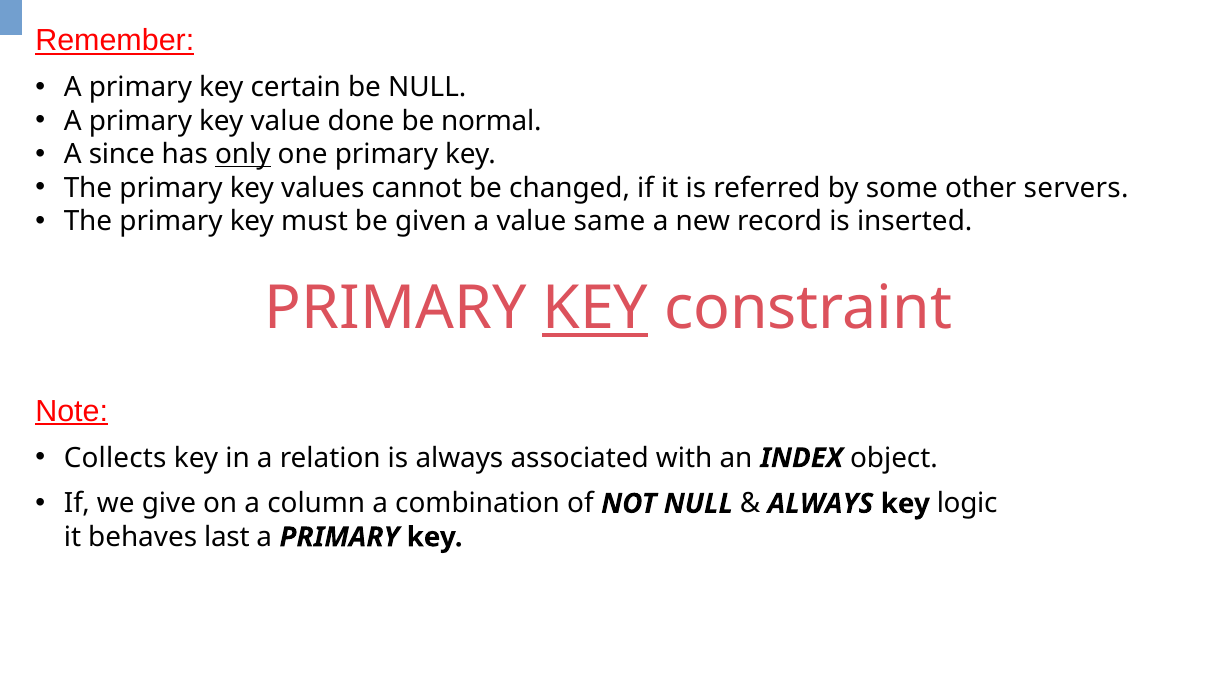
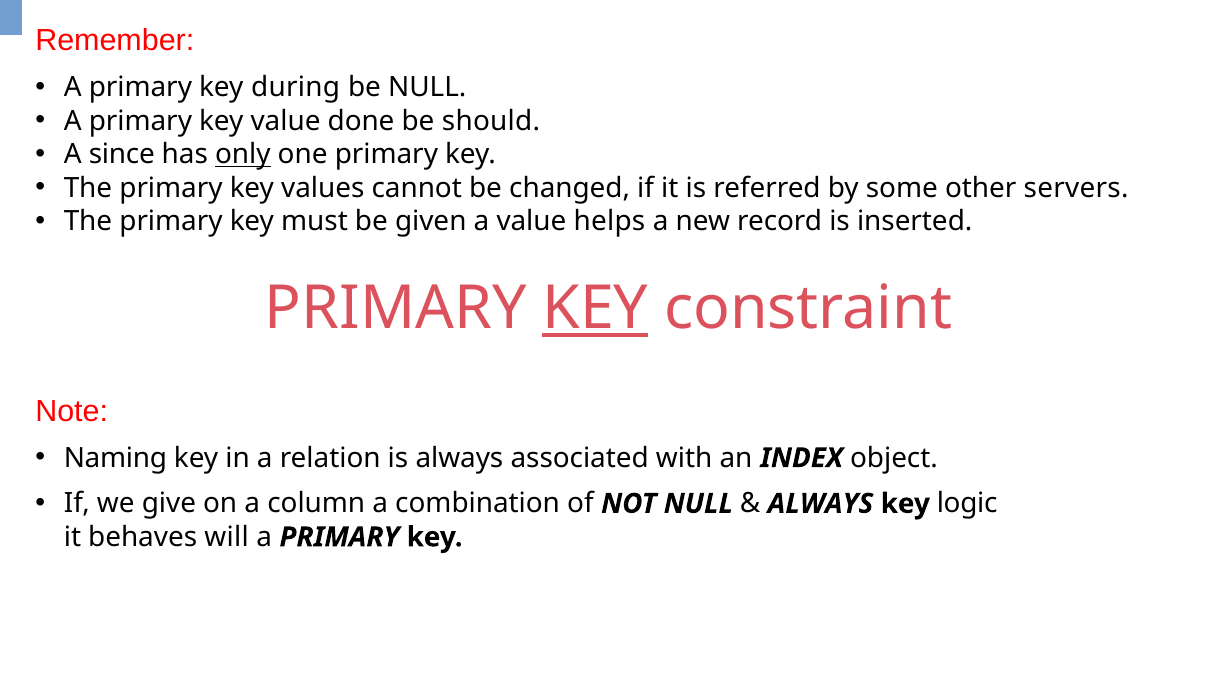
Remember underline: present -> none
certain: certain -> during
normal: normal -> should
same: same -> helps
Note underline: present -> none
Collects: Collects -> Naming
last: last -> will
